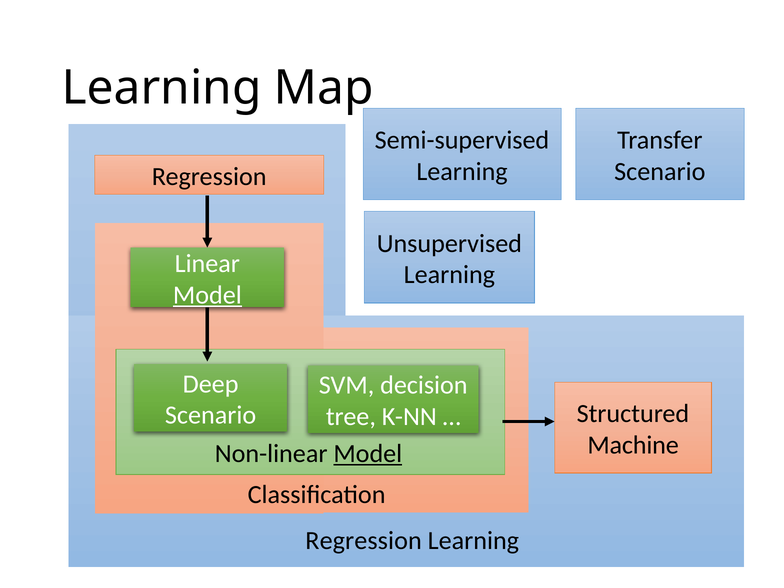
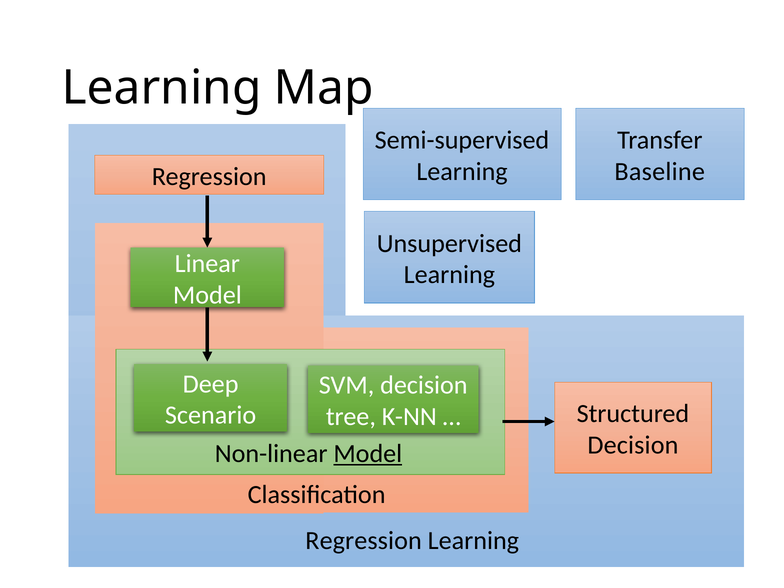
Scenario at (660, 171): Scenario -> Baseline
Model at (207, 295) underline: present -> none
Machine at (633, 445): Machine -> Decision
